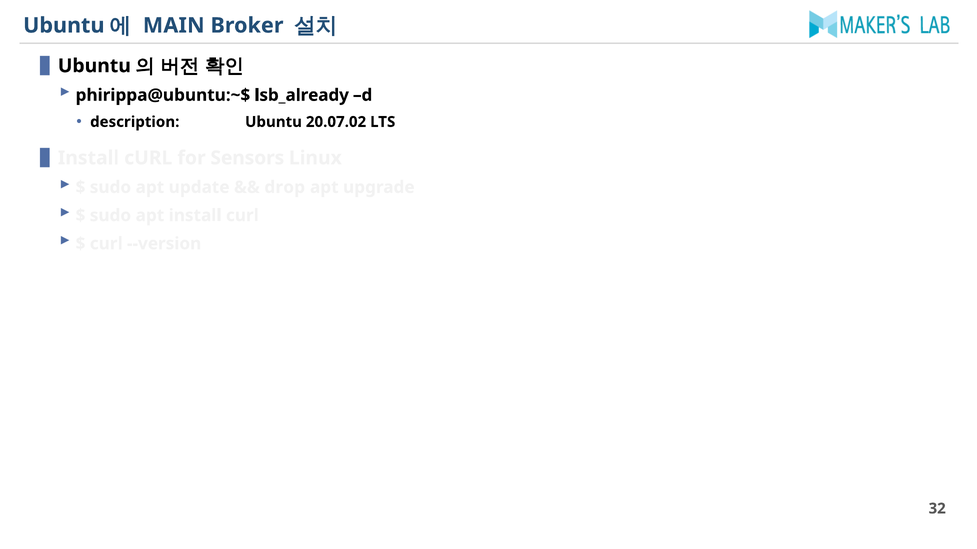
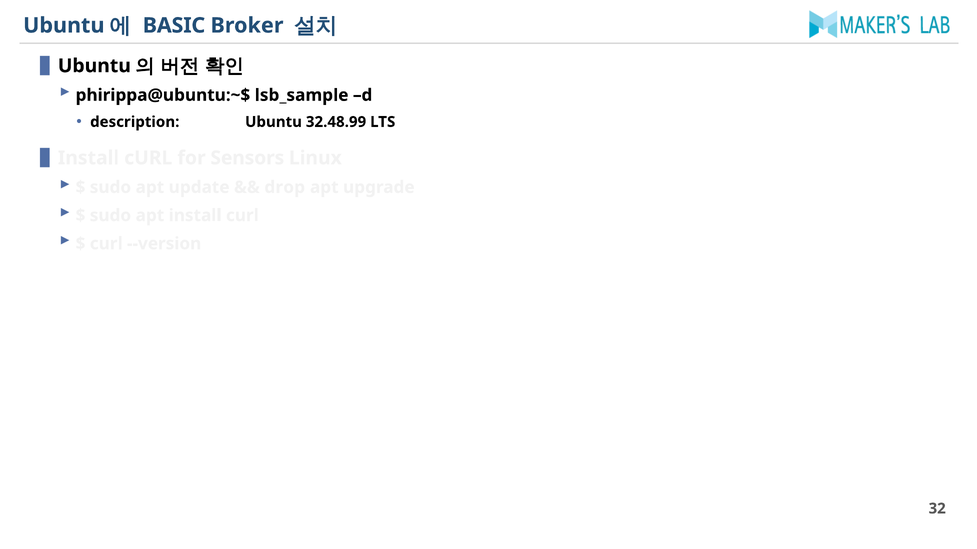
MAIN: MAIN -> BASIC
lsb_already: lsb_already -> lsb_sample
20.07.02: 20.07.02 -> 32.48.99
